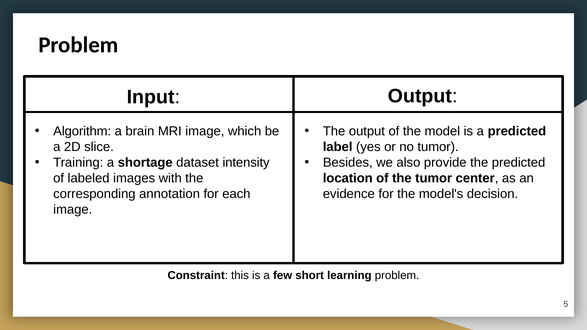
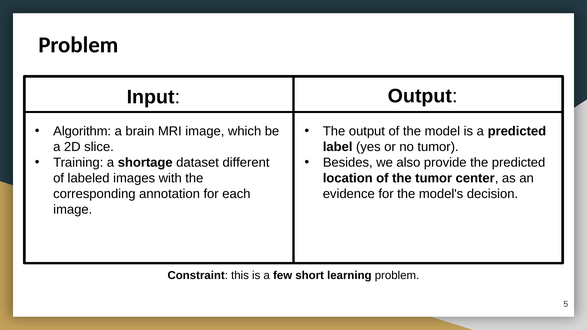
intensity: intensity -> different
